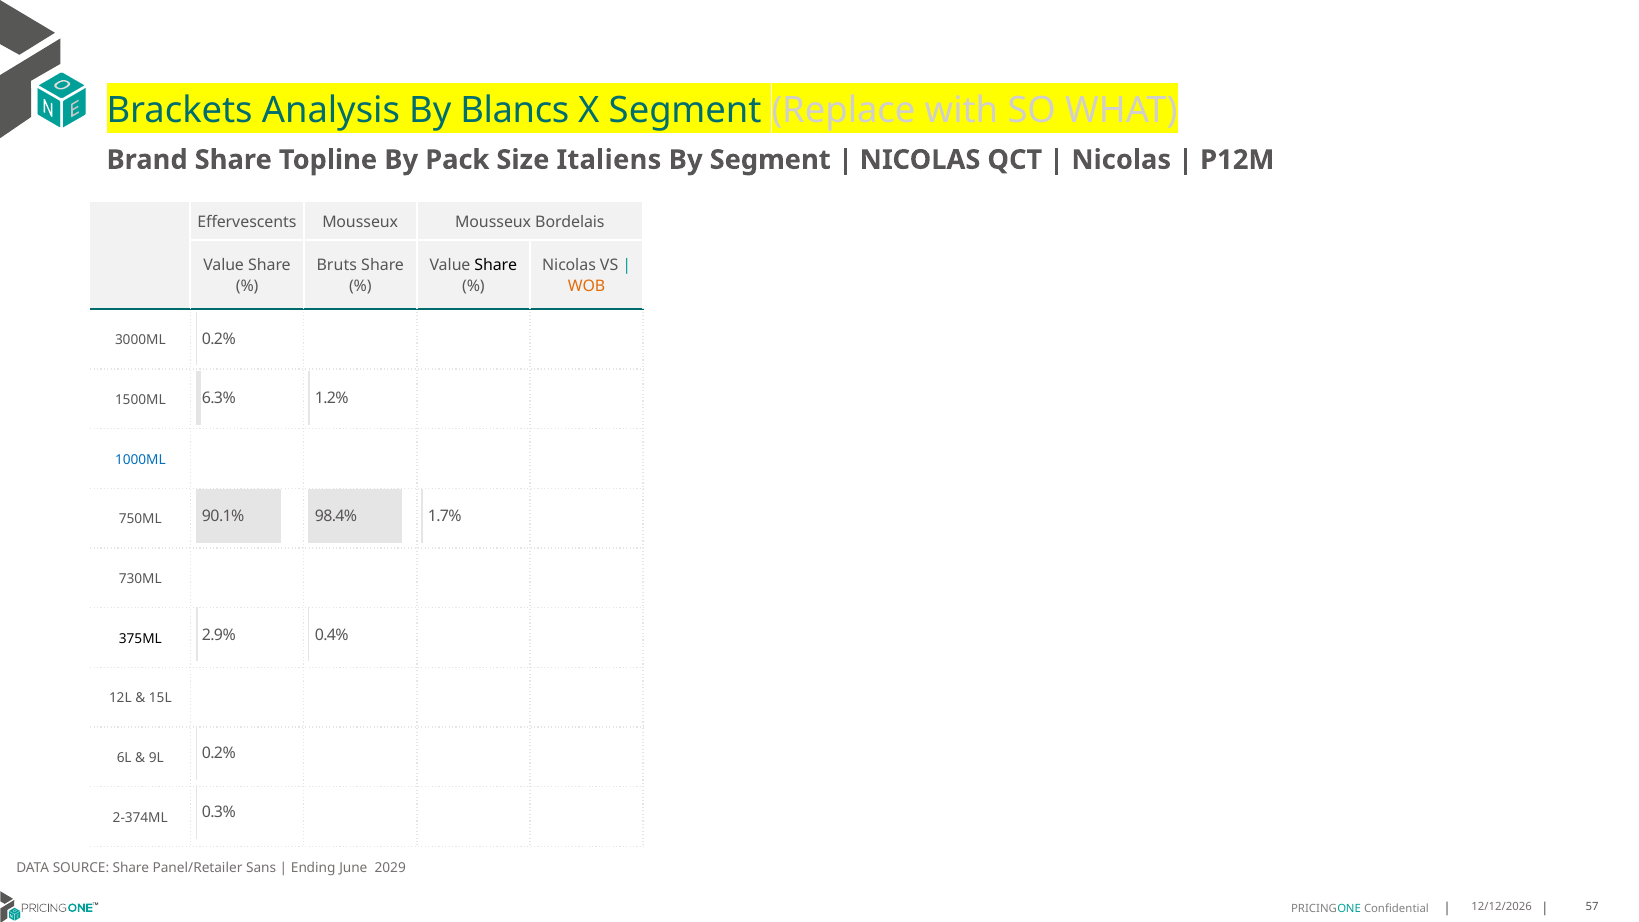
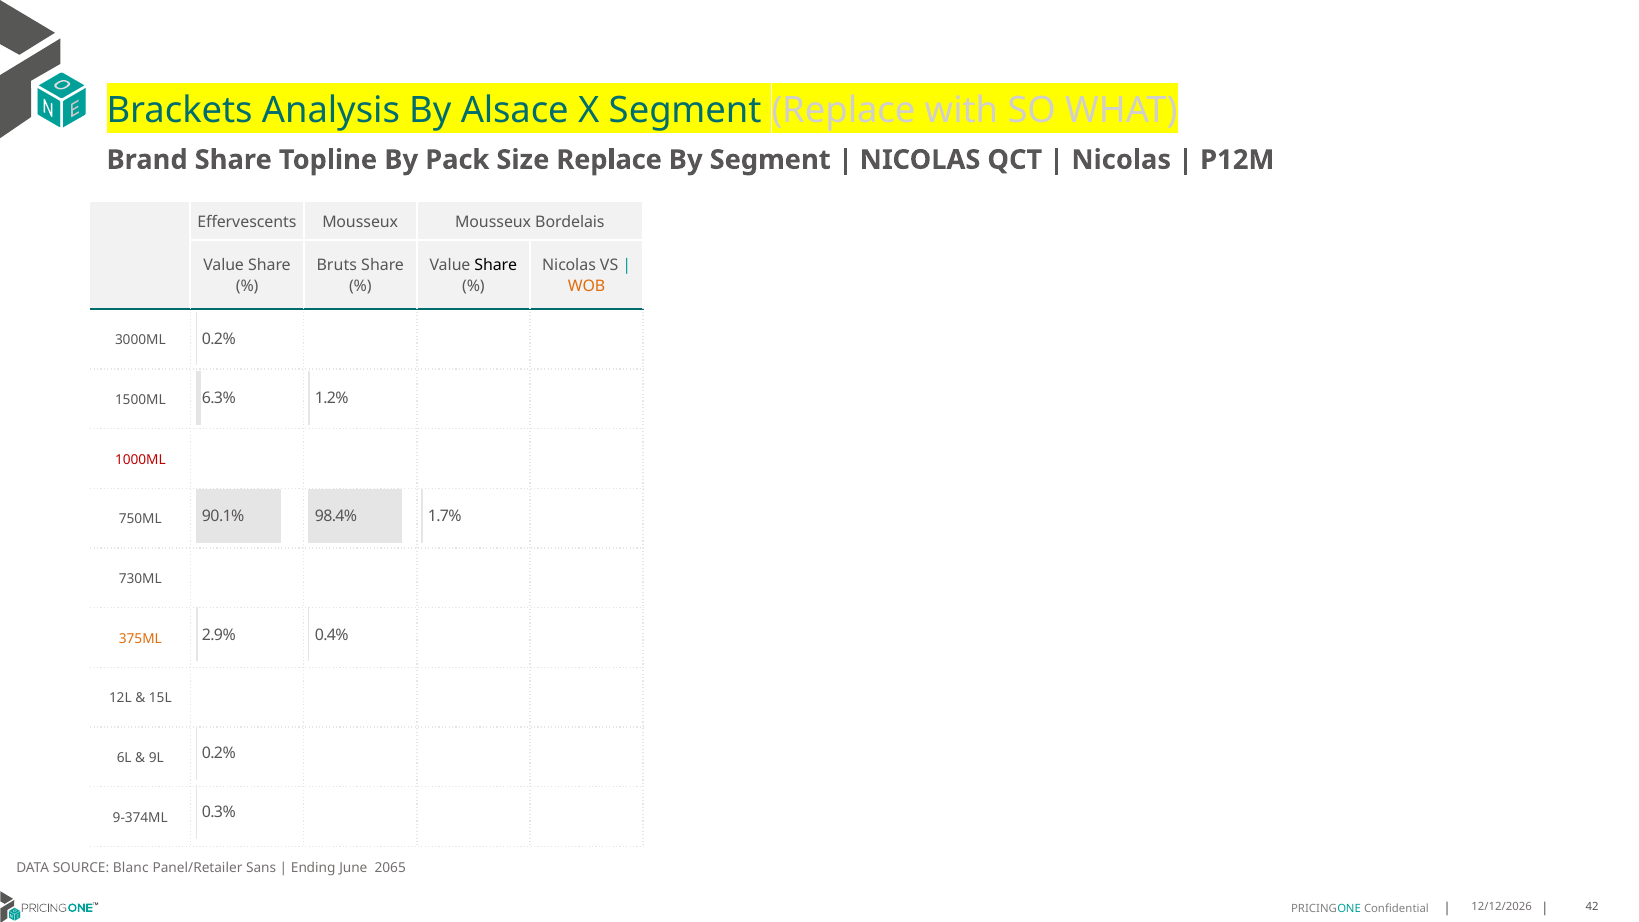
Blancs: Blancs -> Alsace
Size Italiens: Italiens -> Replace
1000ML colour: blue -> red
375ML colour: black -> orange
2-374ML: 2-374ML -> 9-374ML
SOURCE Share: Share -> Blanc
2029: 2029 -> 2065
57: 57 -> 42
